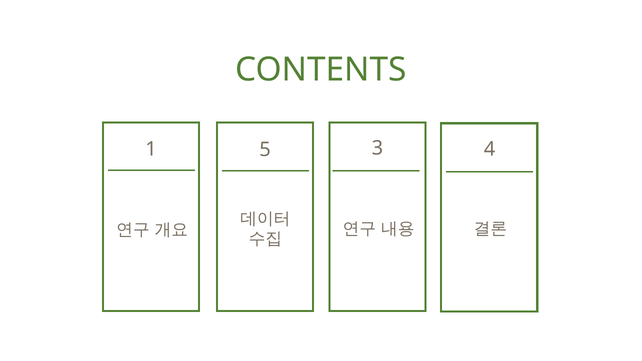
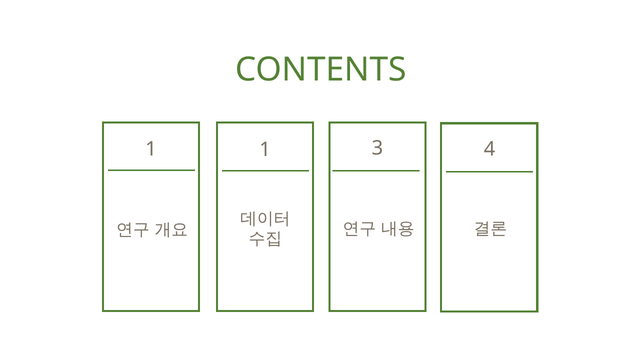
1 5: 5 -> 1
